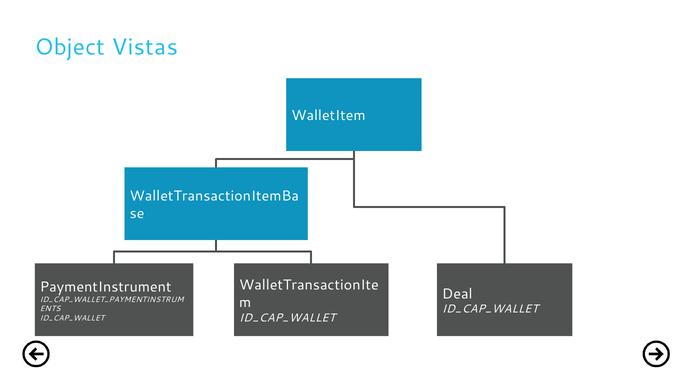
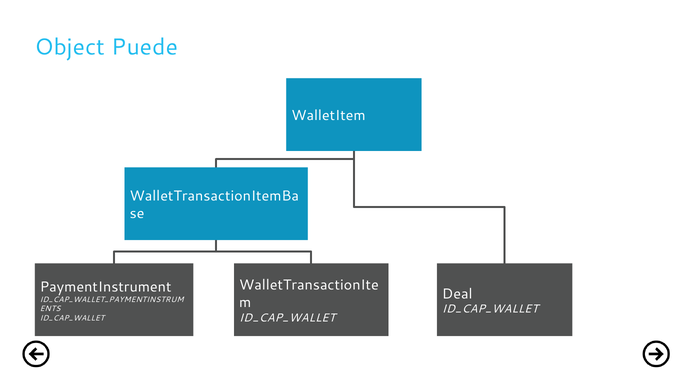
Vistas: Vistas -> Puede
